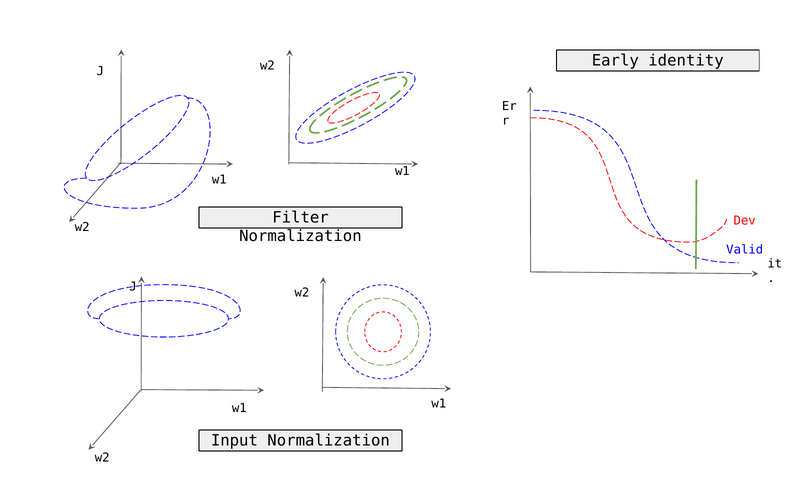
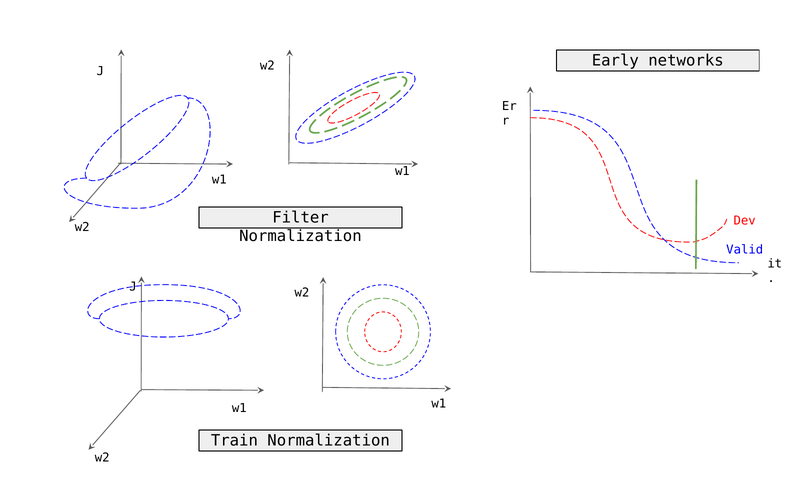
identity: identity -> networks
Input: Input -> Train
